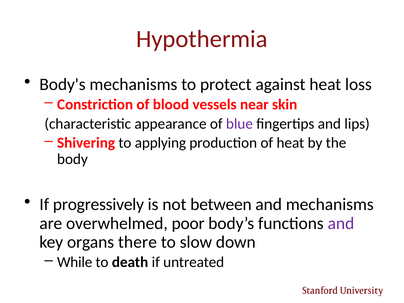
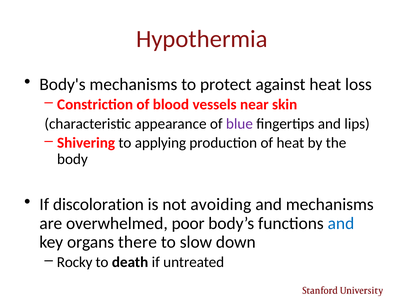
progressively: progressively -> discoloration
between: between -> avoiding
and at (341, 223) colour: purple -> blue
While: While -> Rocky
